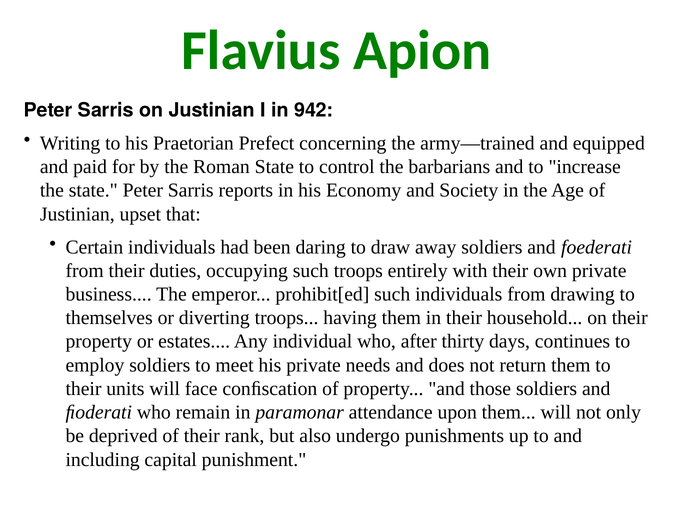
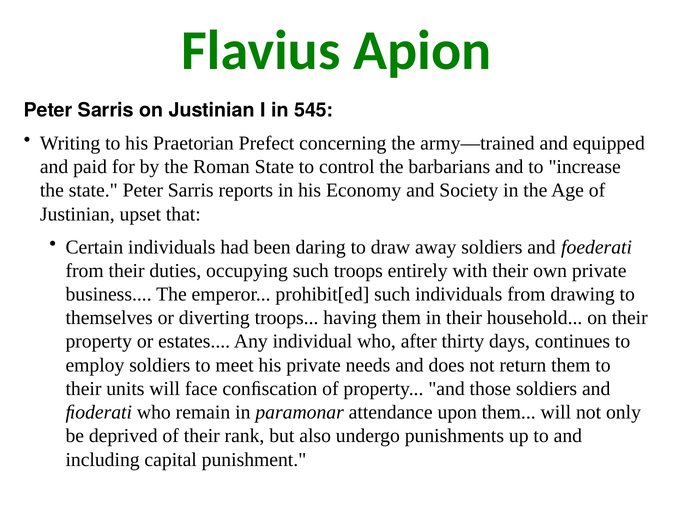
942: 942 -> 545
